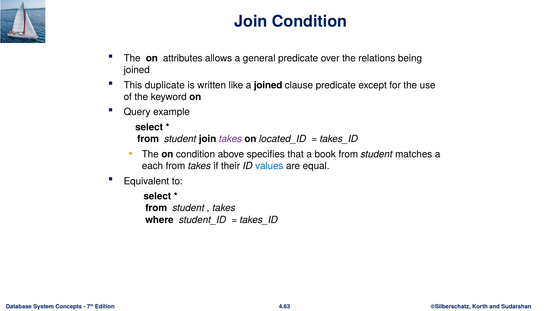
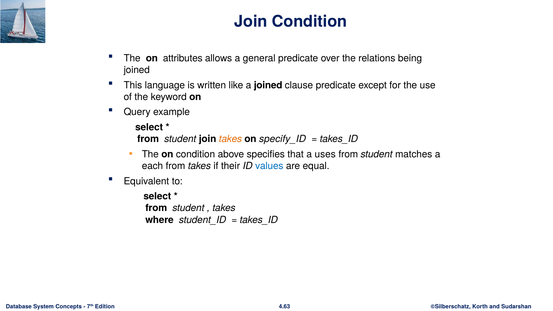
duplicate: duplicate -> language
takes at (230, 139) colour: purple -> orange
located_ID: located_ID -> specify_ID
book: book -> uses
